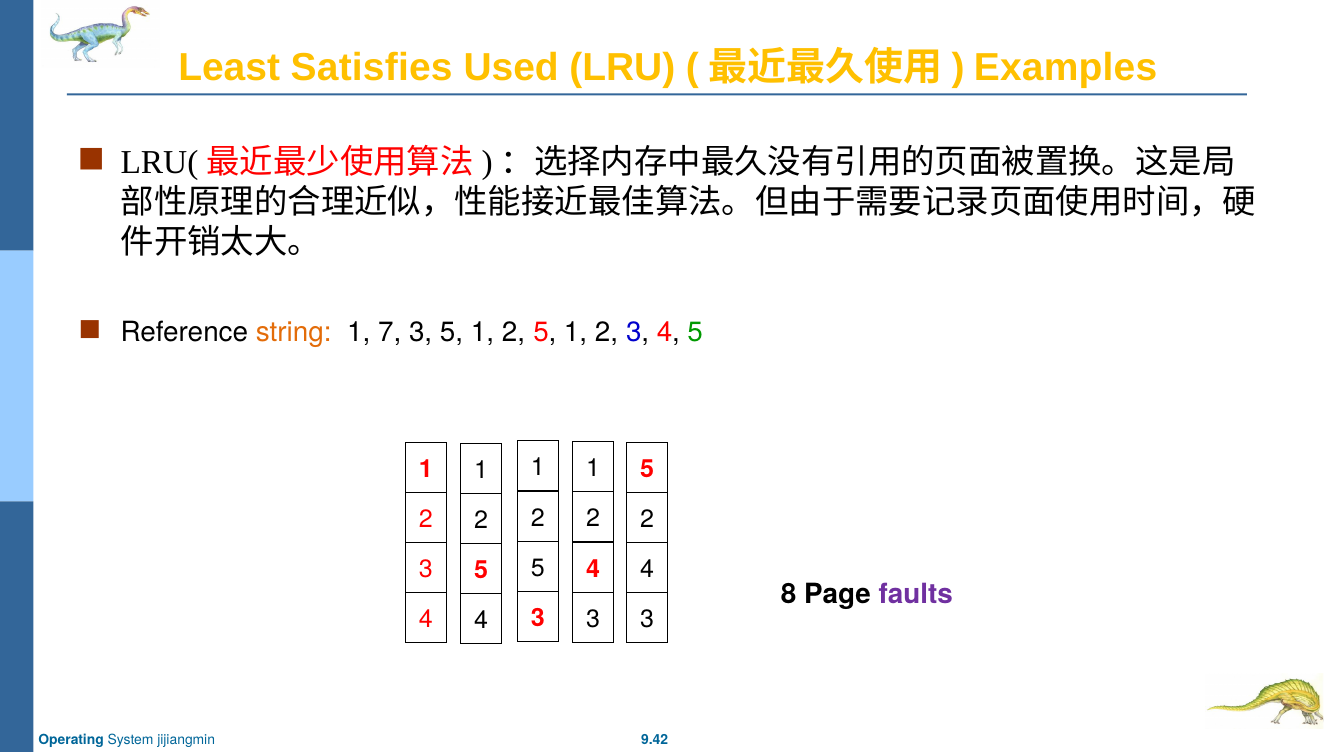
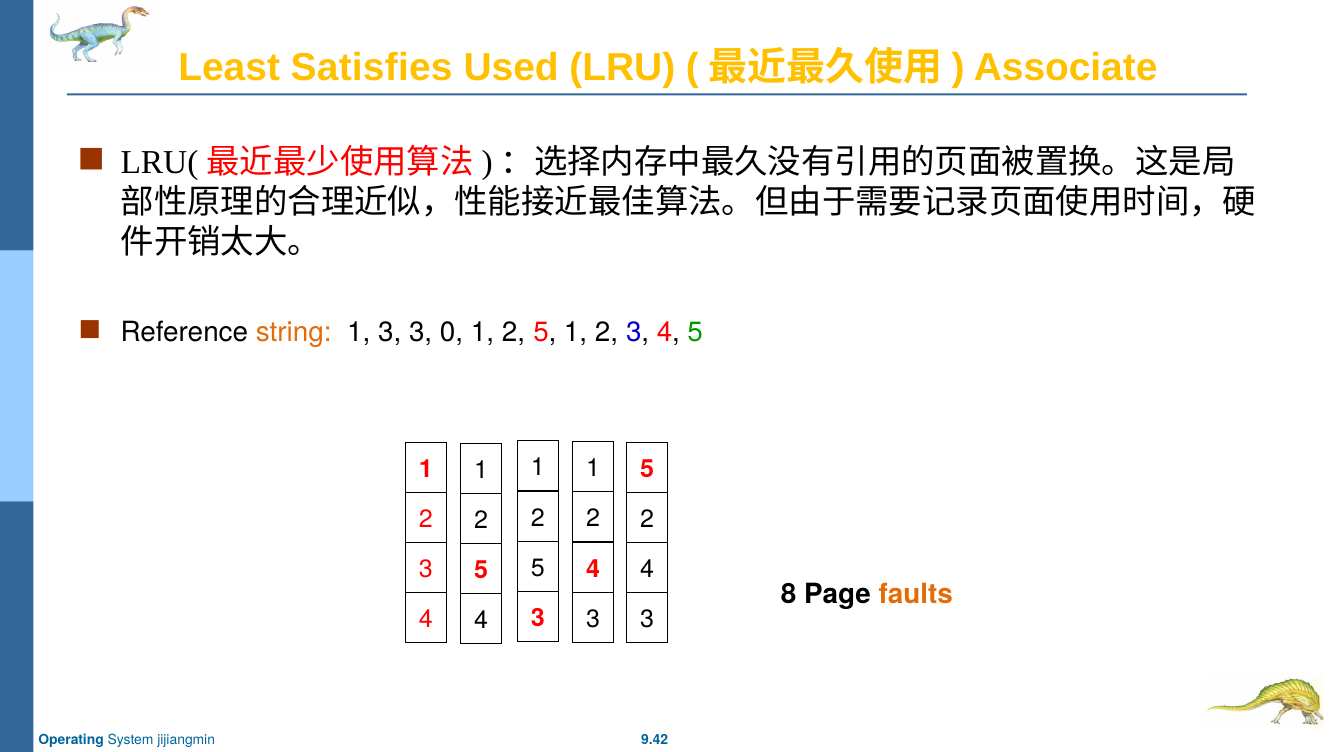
Examples: Examples -> Associate
1 7: 7 -> 3
3 5: 5 -> 0
faults colour: purple -> orange
